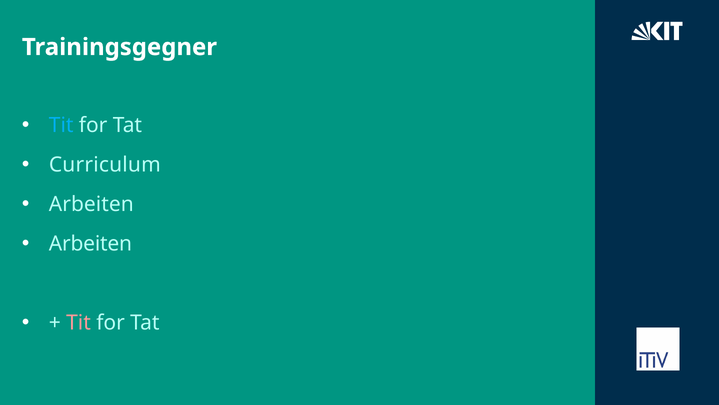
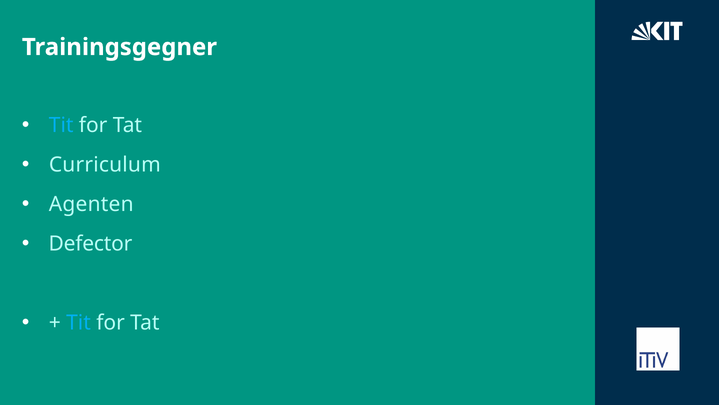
Arbeiten at (91, 204): Arbeiten -> Agenten
Arbeiten at (90, 243): Arbeiten -> Defector
Tit at (79, 322) colour: pink -> light blue
